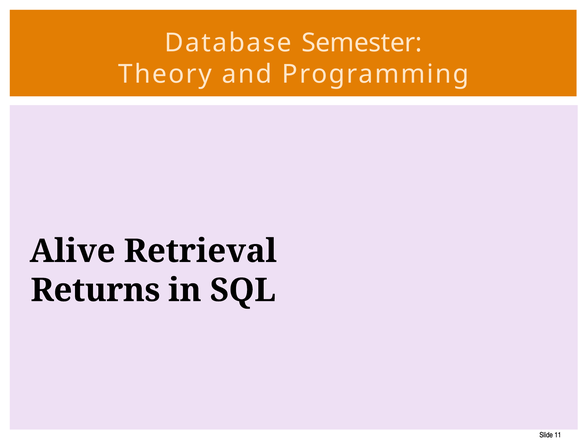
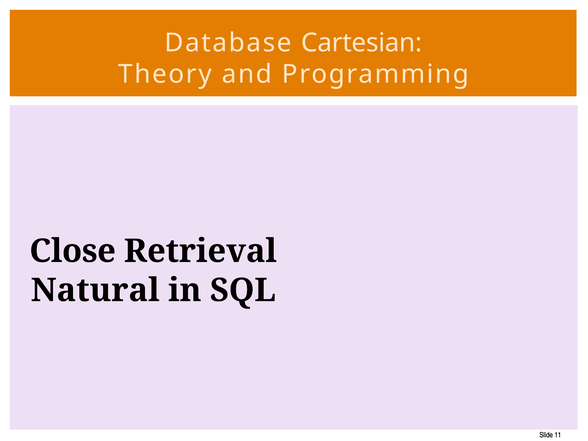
Semester: Semester -> Cartesian
Alive: Alive -> Close
Returns: Returns -> Natural
